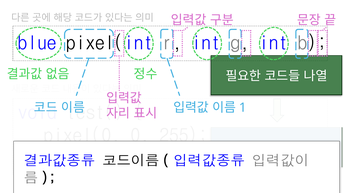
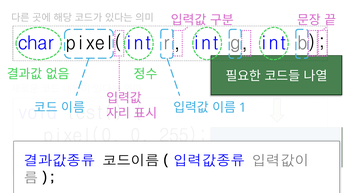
blue: blue -> char
